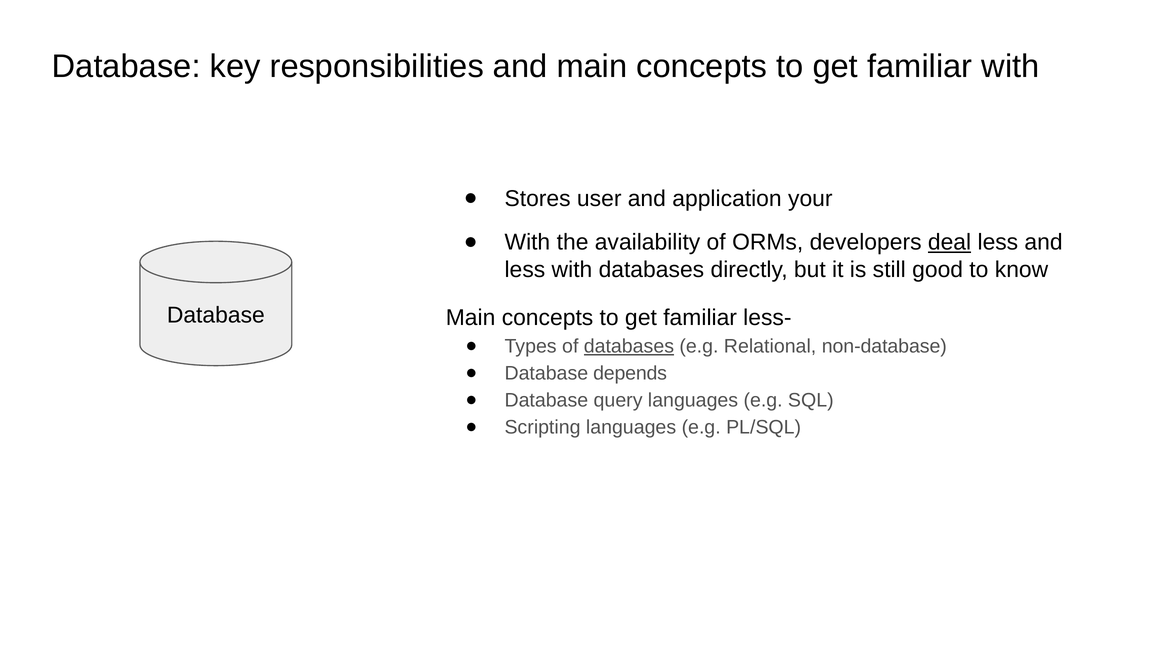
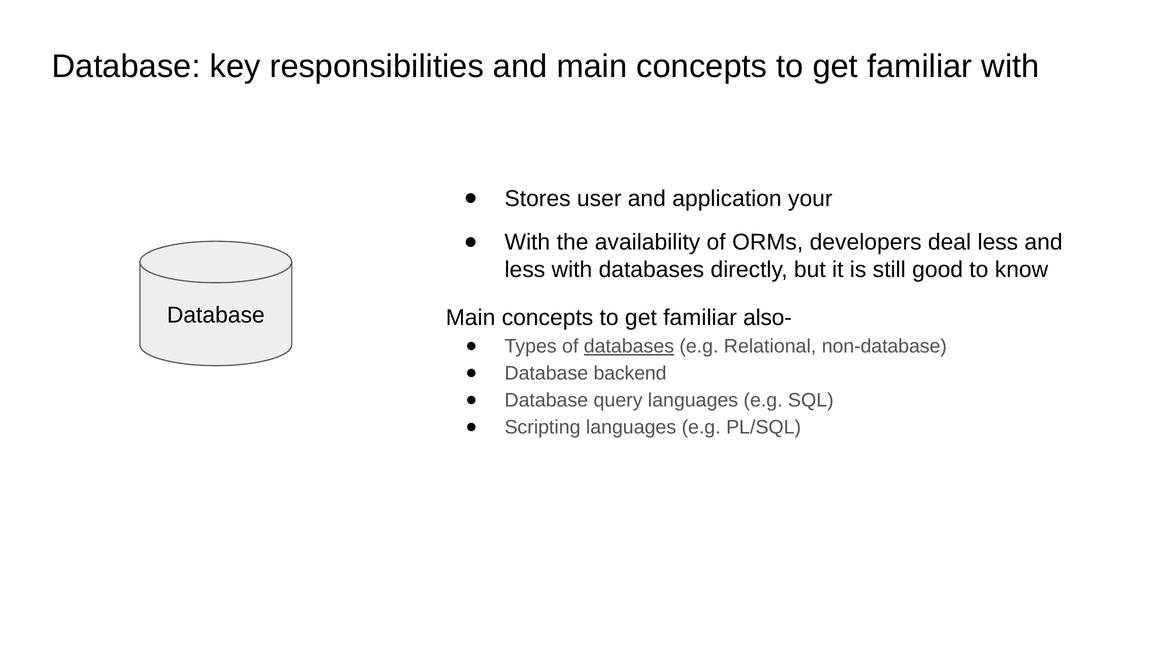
deal underline: present -> none
less-: less- -> also-
depends: depends -> backend
